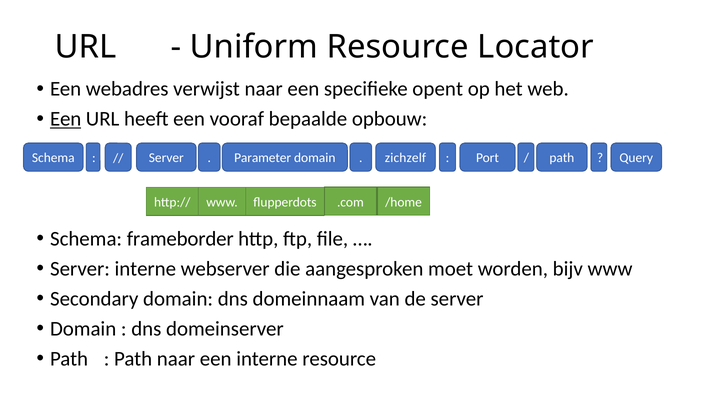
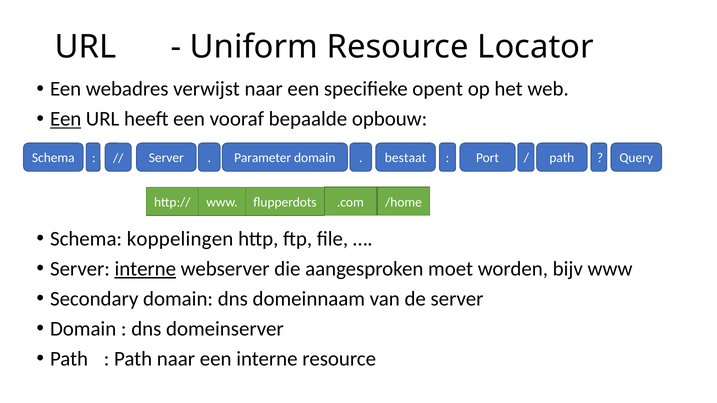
zichzelf: zichzelf -> bestaat
frameborder: frameborder -> koppelingen
interne at (145, 269) underline: none -> present
